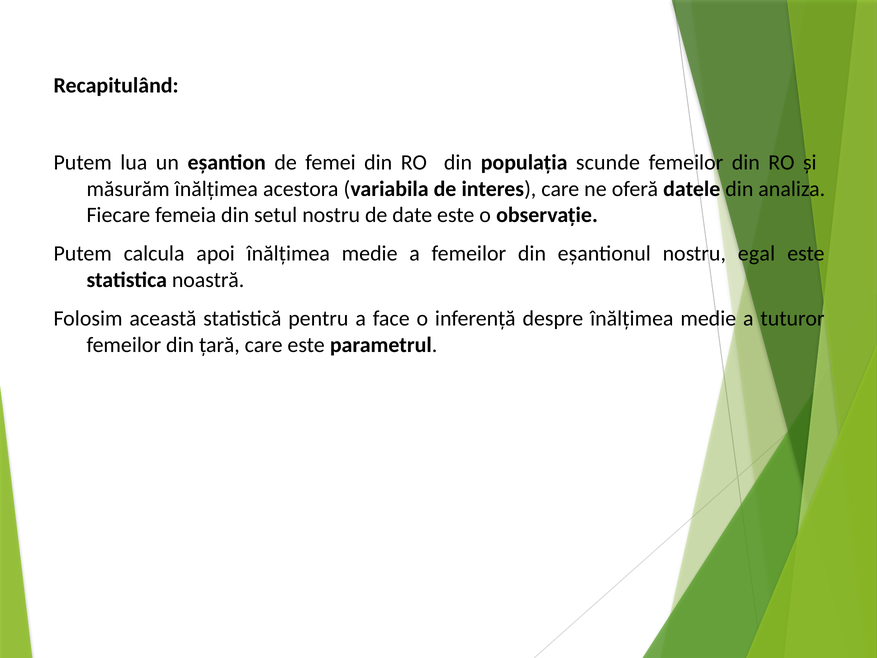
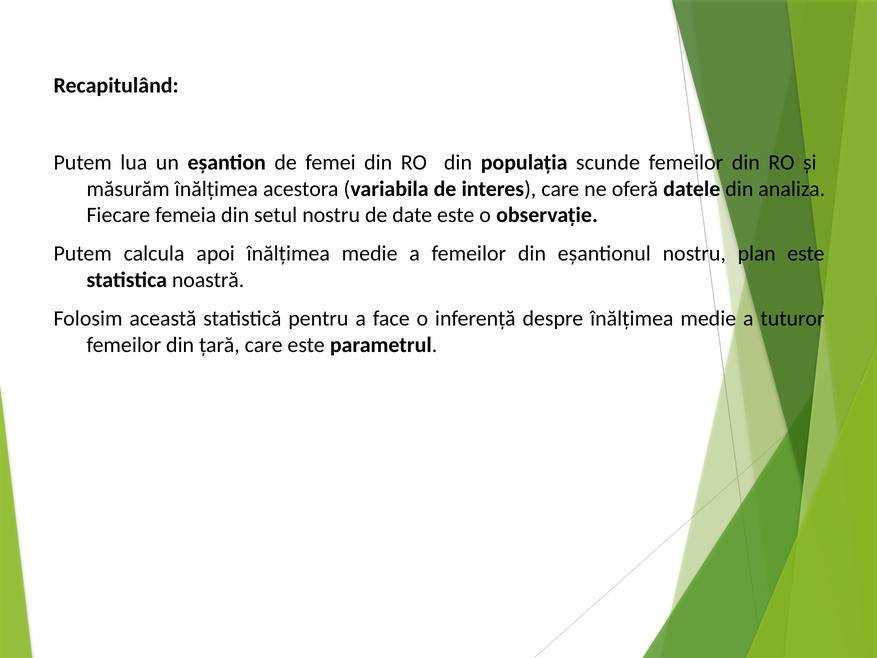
egal: egal -> plan
